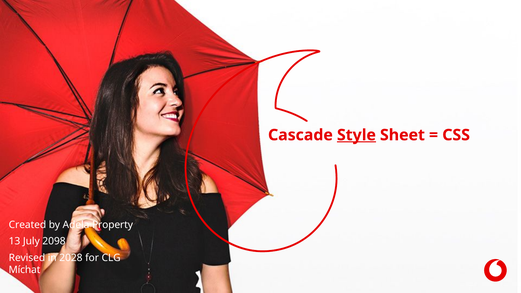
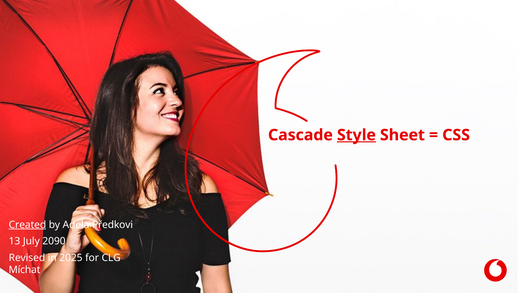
Created underline: none -> present
Property: Property -> Předkovi
2098: 2098 -> 2090
2028: 2028 -> 2025
